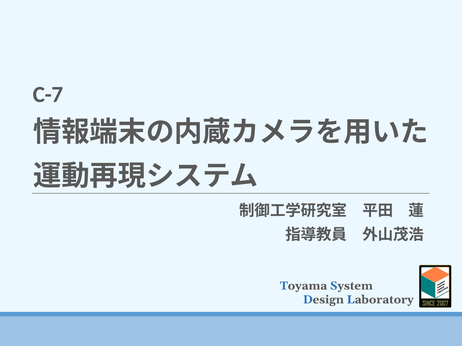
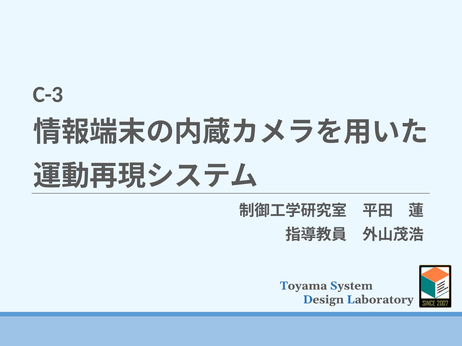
C-7: C-7 -> C-3
